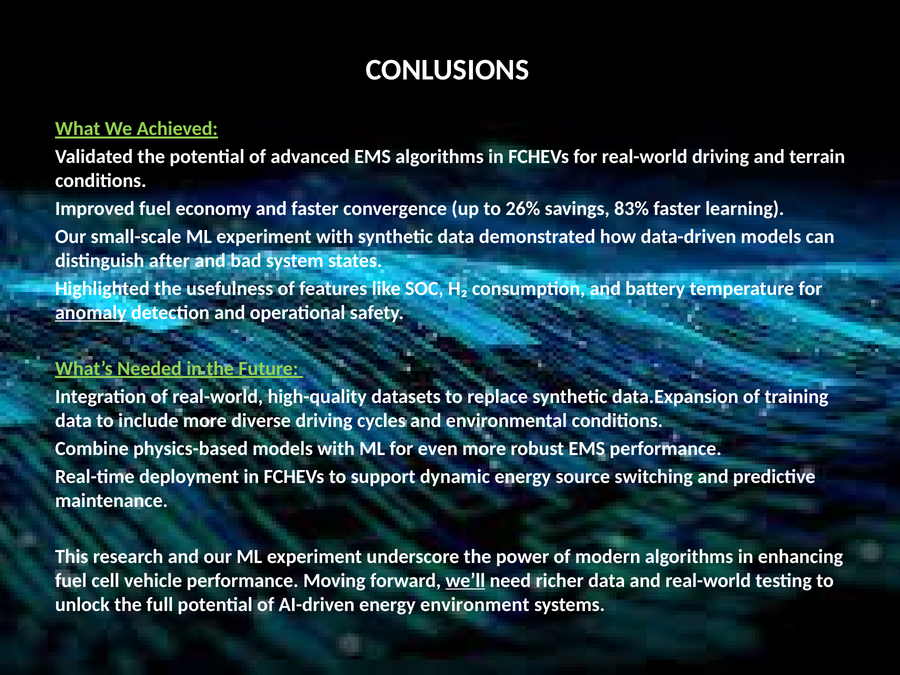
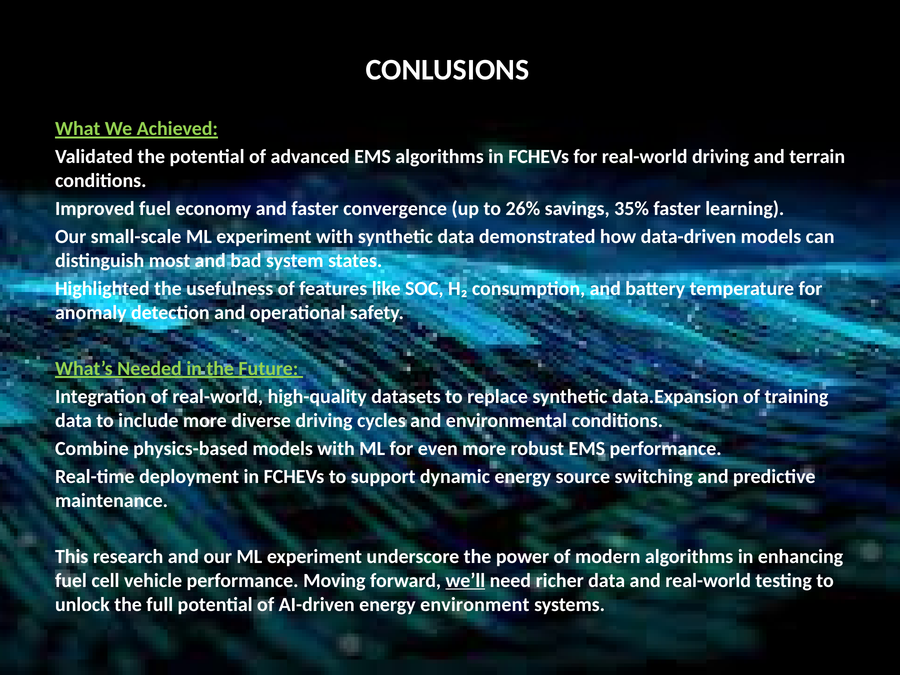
83%: 83% -> 35%
after: after -> most
anomaly underline: present -> none
